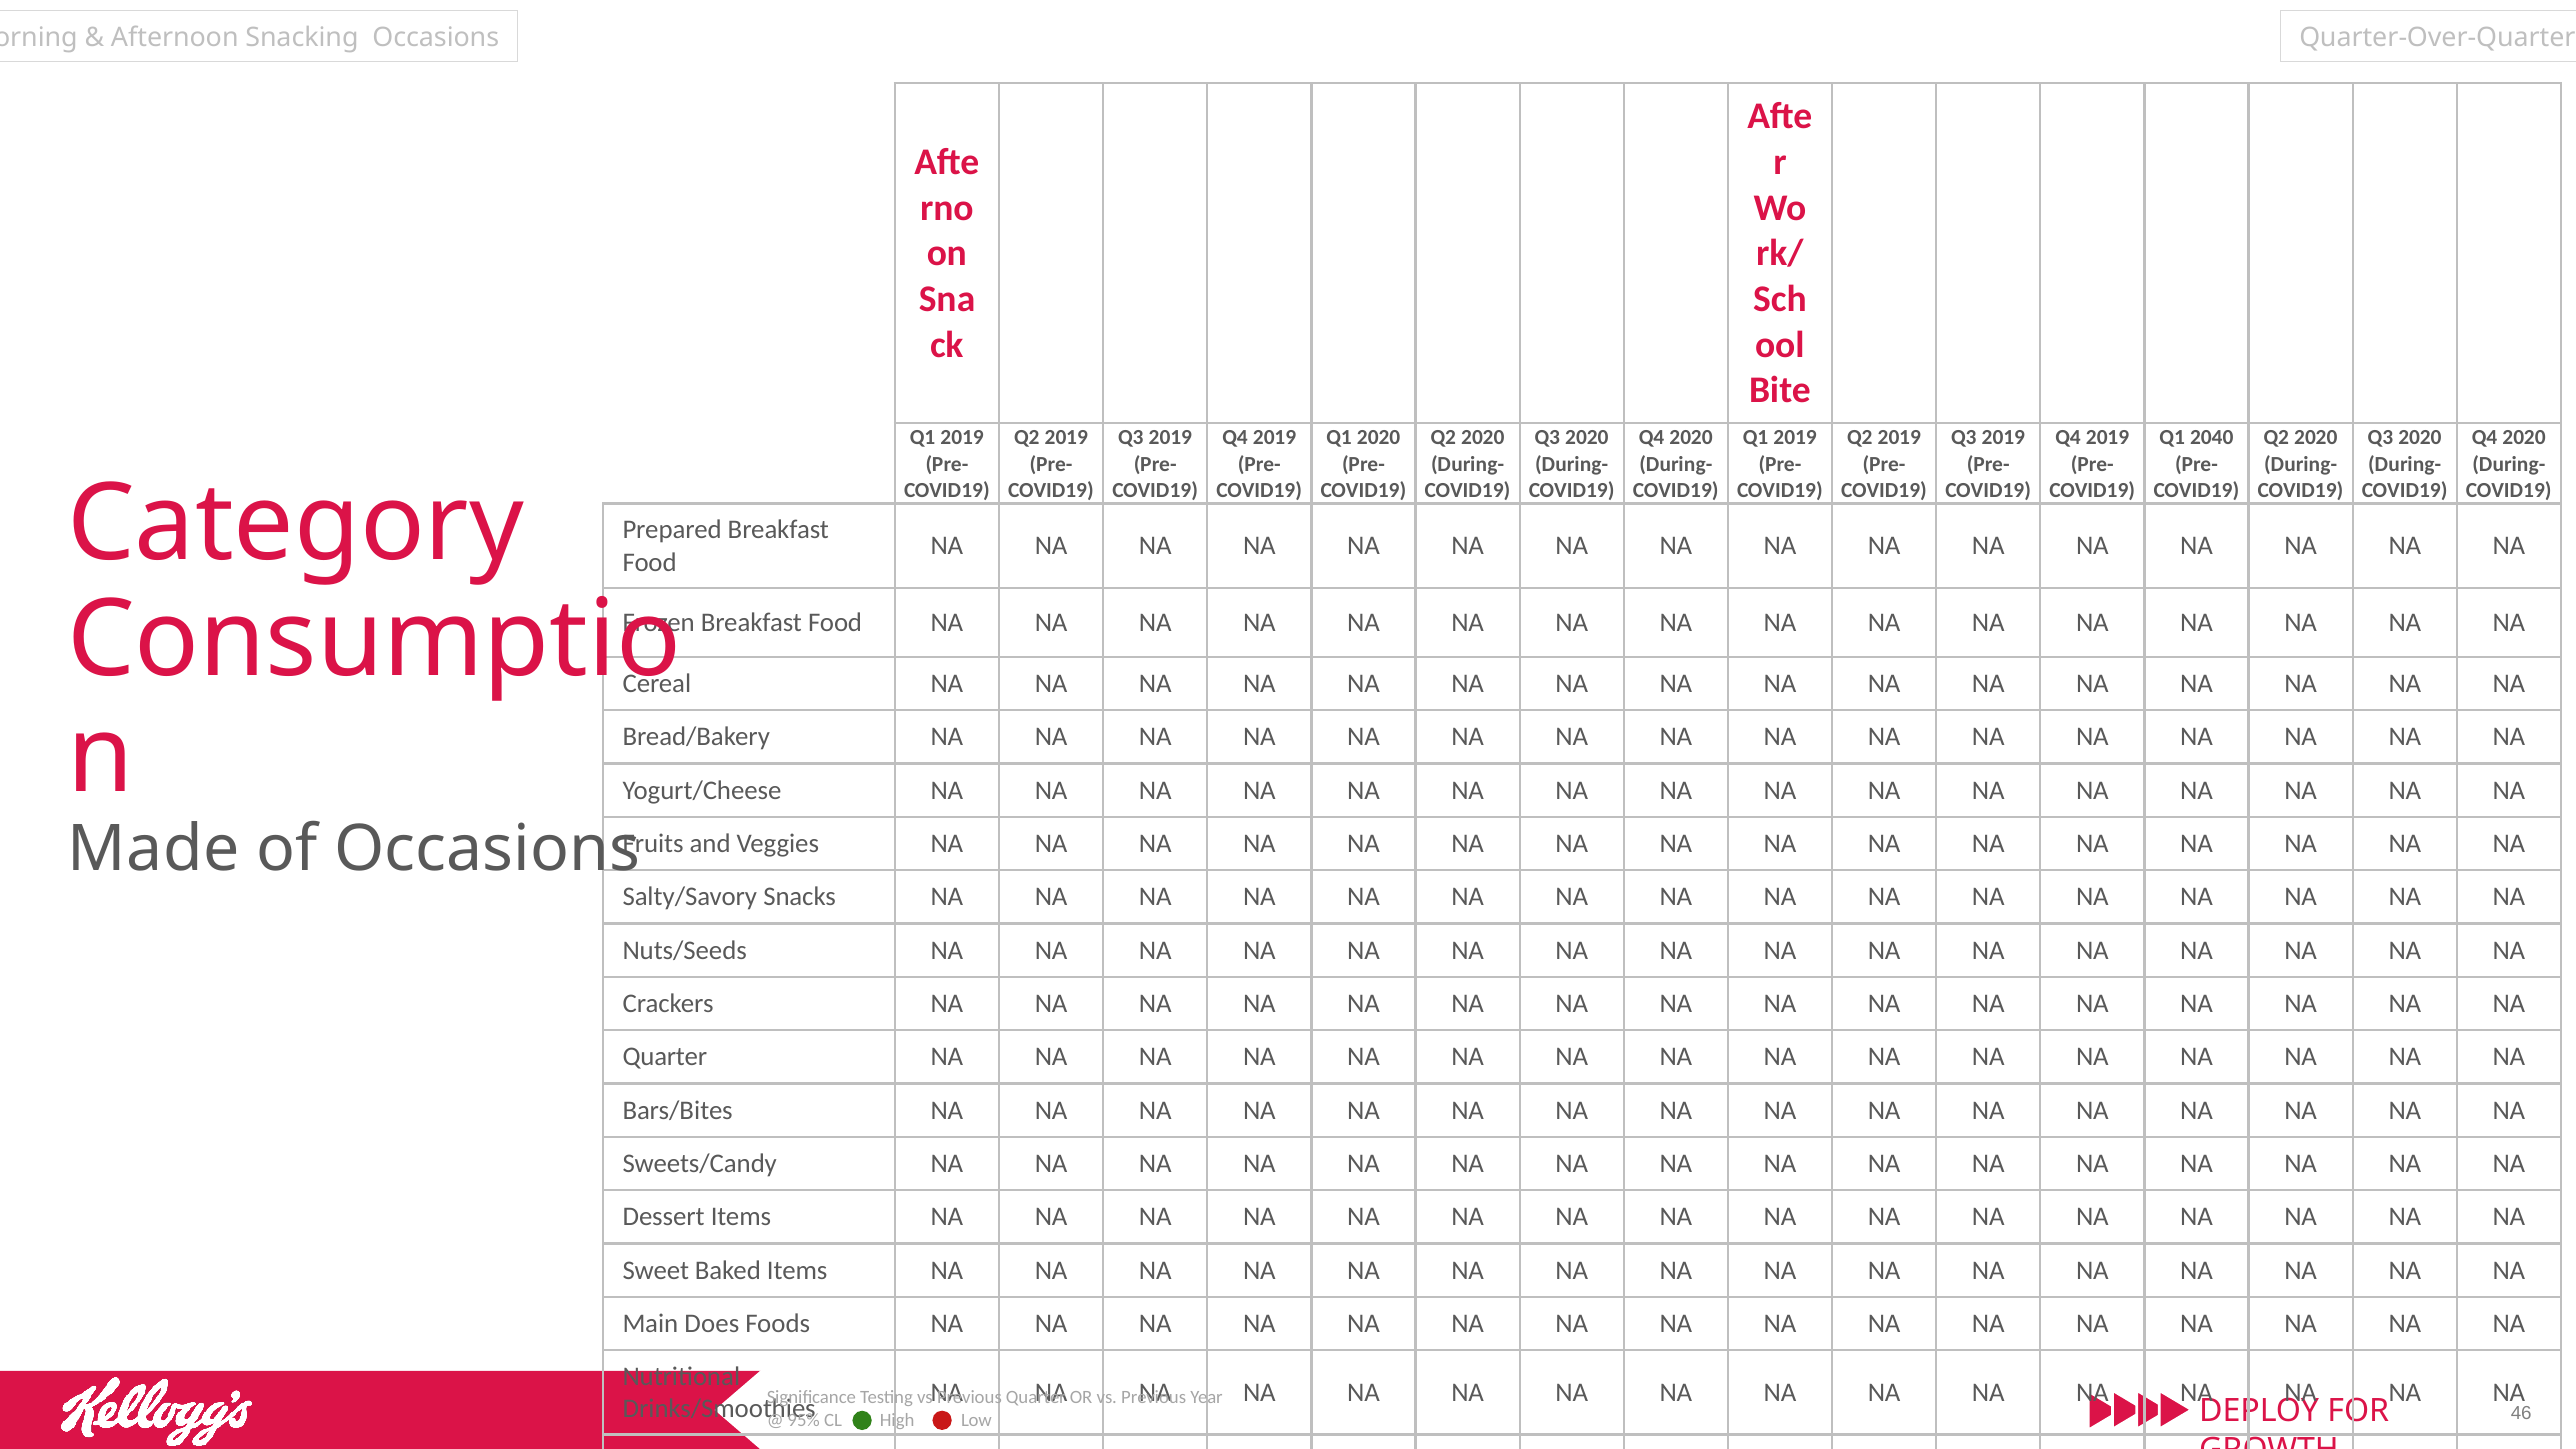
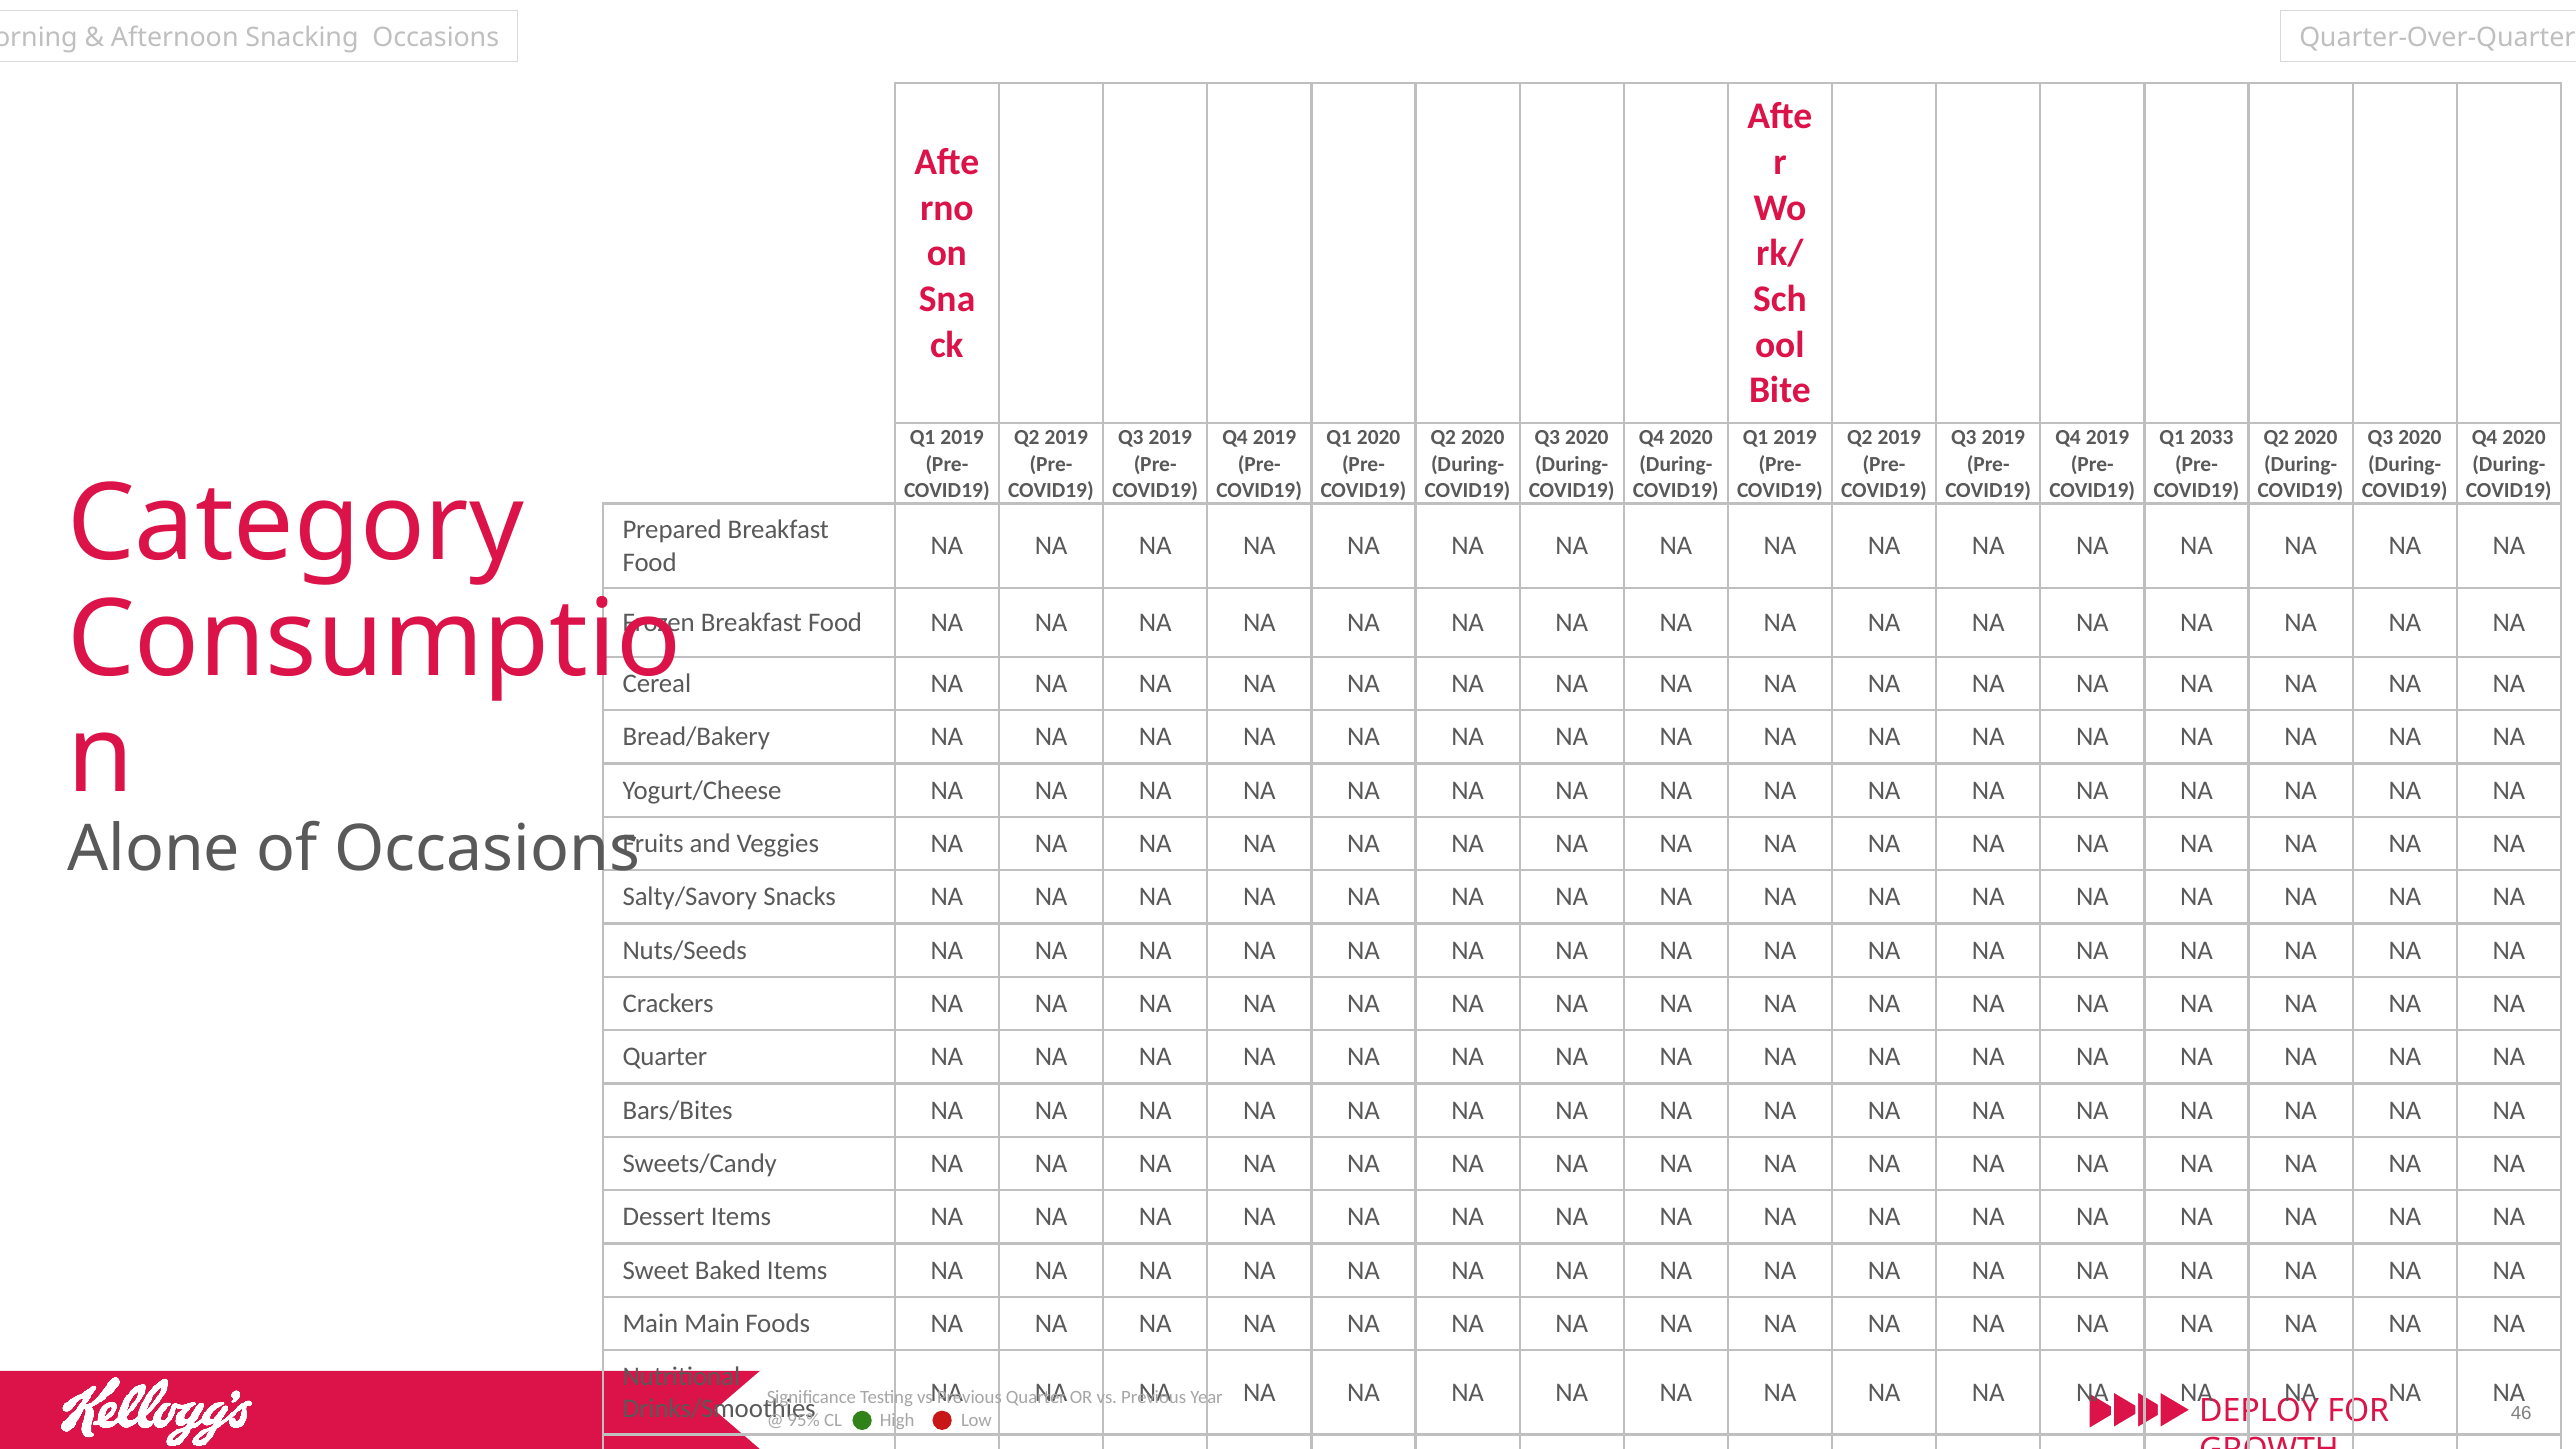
2040: 2040 -> 2033
Made: Made -> Alone
Main Does: Does -> Main
